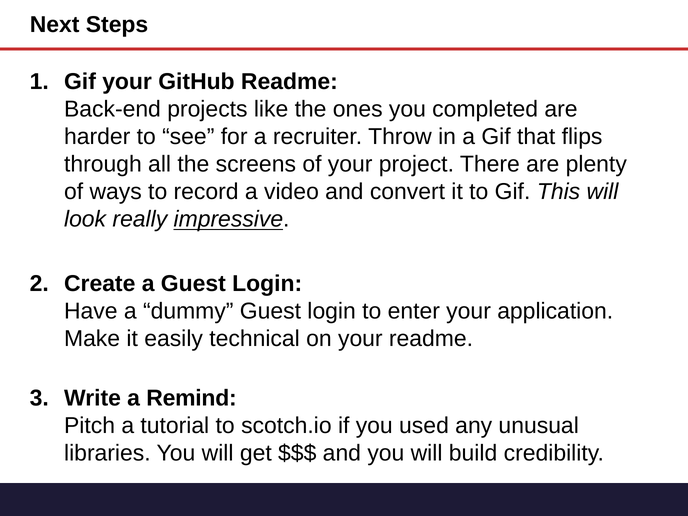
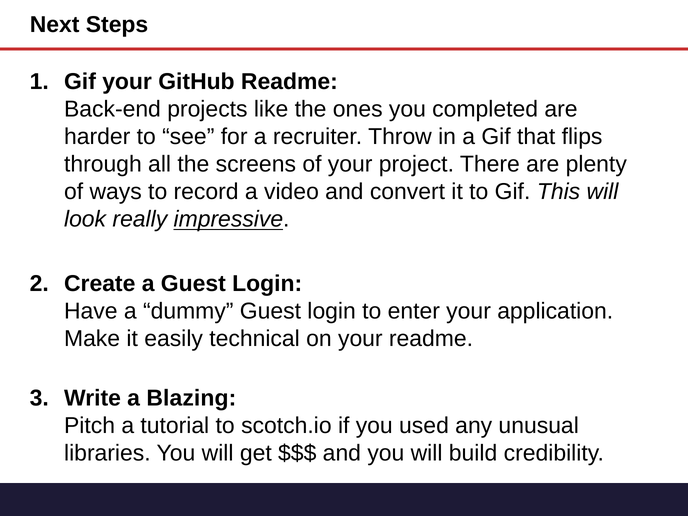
Remind: Remind -> Blazing
